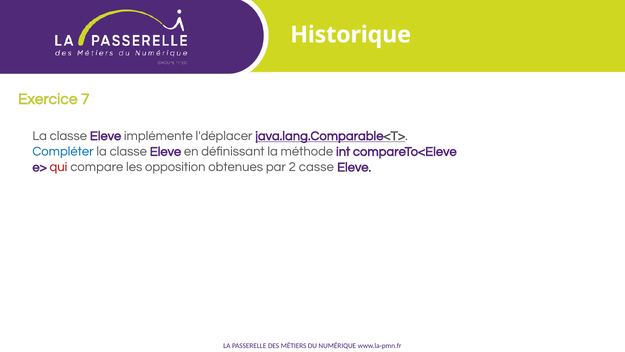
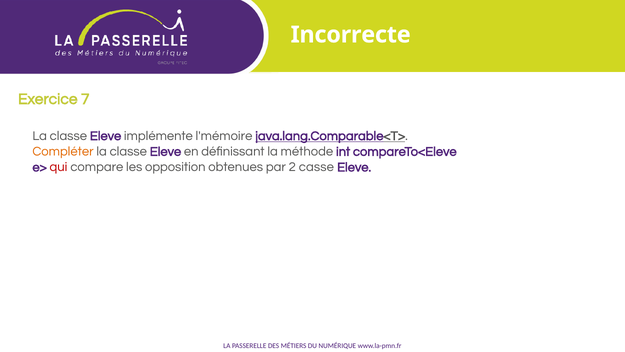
Historique: Historique -> Incorrecte
l'déplacer: l'déplacer -> l'mémoire
Compléter colour: blue -> orange
